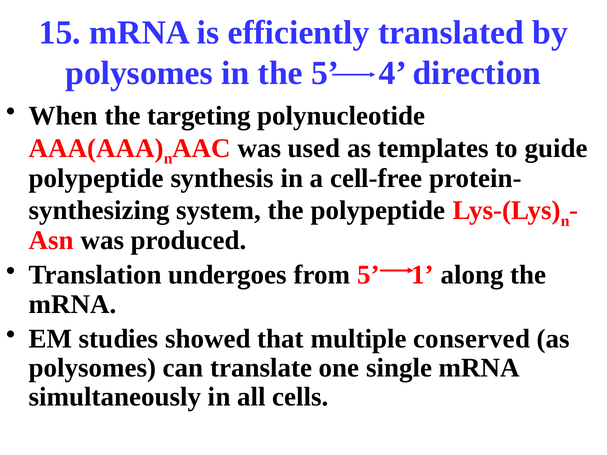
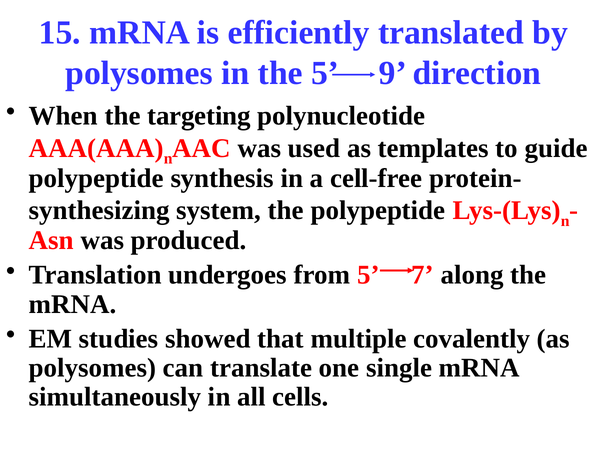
4: 4 -> 9
1: 1 -> 7
conserved: conserved -> covalently
